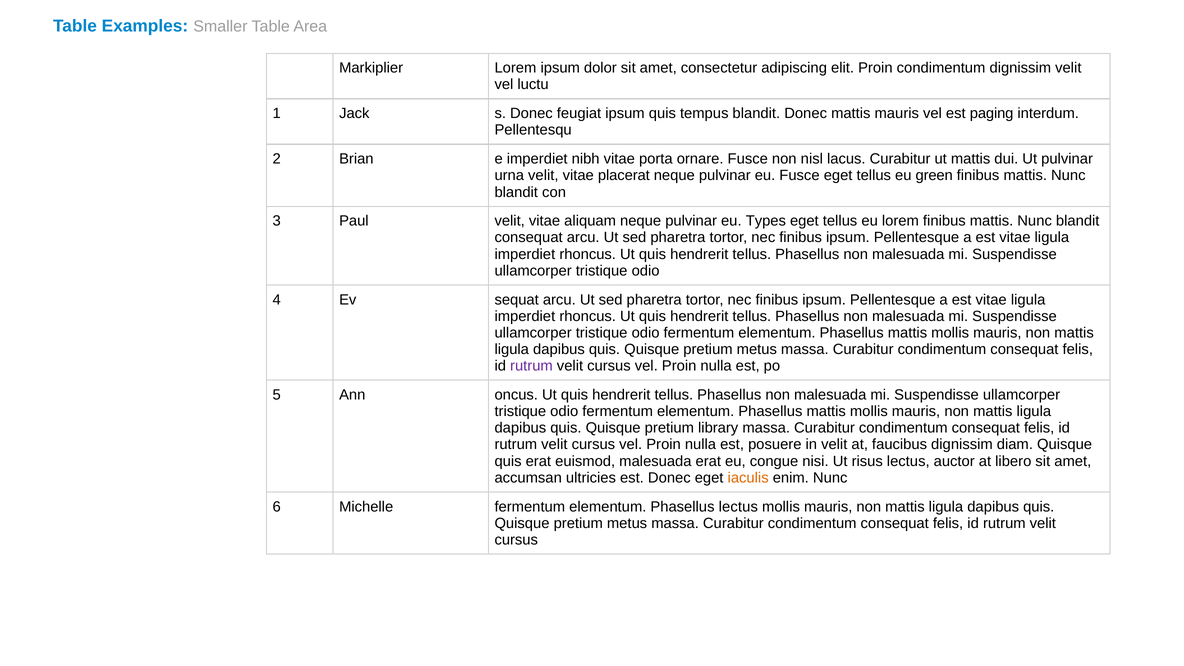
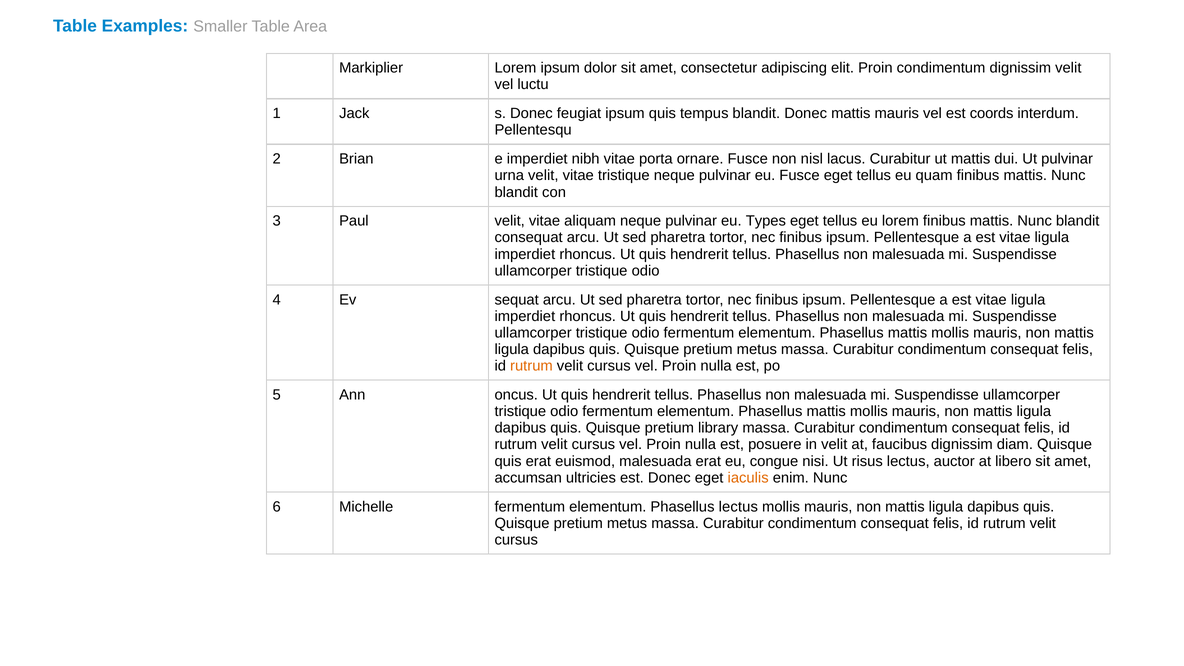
paging: paging -> coords
vitae placerat: placerat -> tristique
green: green -> quam
rutrum at (531, 366) colour: purple -> orange
